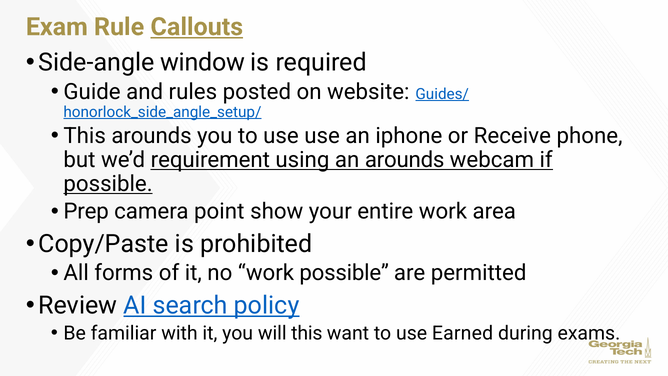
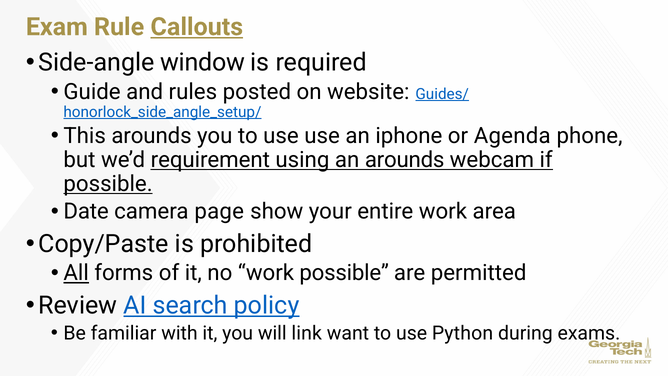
Receive: Receive -> Agenda
Prep: Prep -> Date
point: point -> page
All underline: none -> present
will this: this -> link
Earned: Earned -> Python
